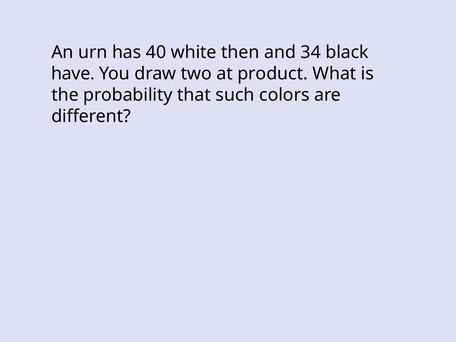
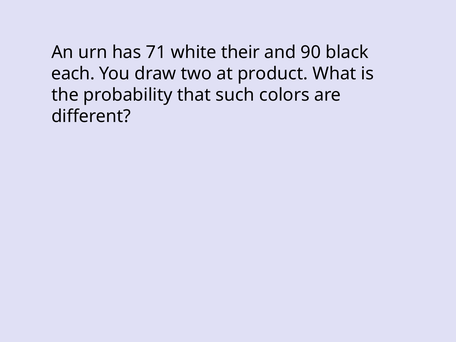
40: 40 -> 71
then: then -> their
34: 34 -> 90
have: have -> each
